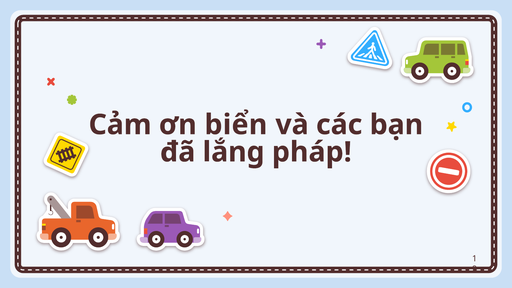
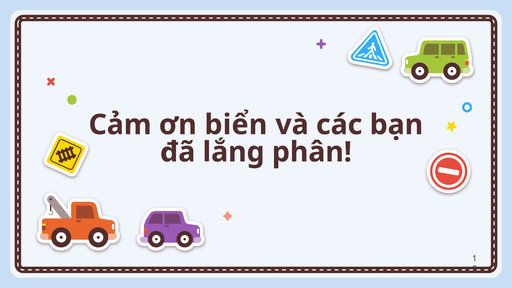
pháp: pháp -> phân
